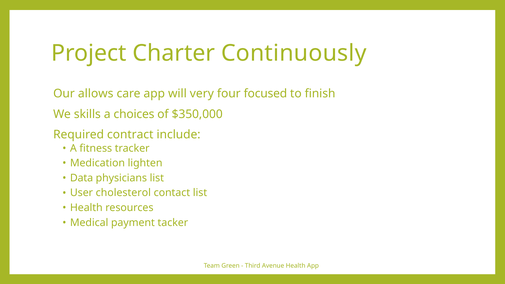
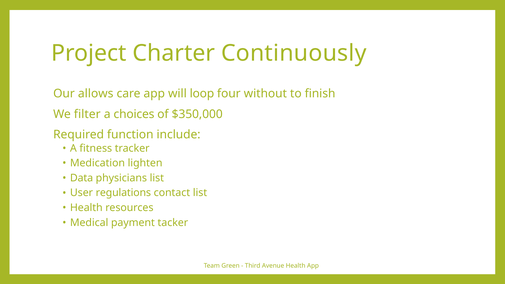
very: very -> loop
focused: focused -> without
skills: skills -> filter
contract: contract -> function
cholesterol: cholesterol -> regulations
